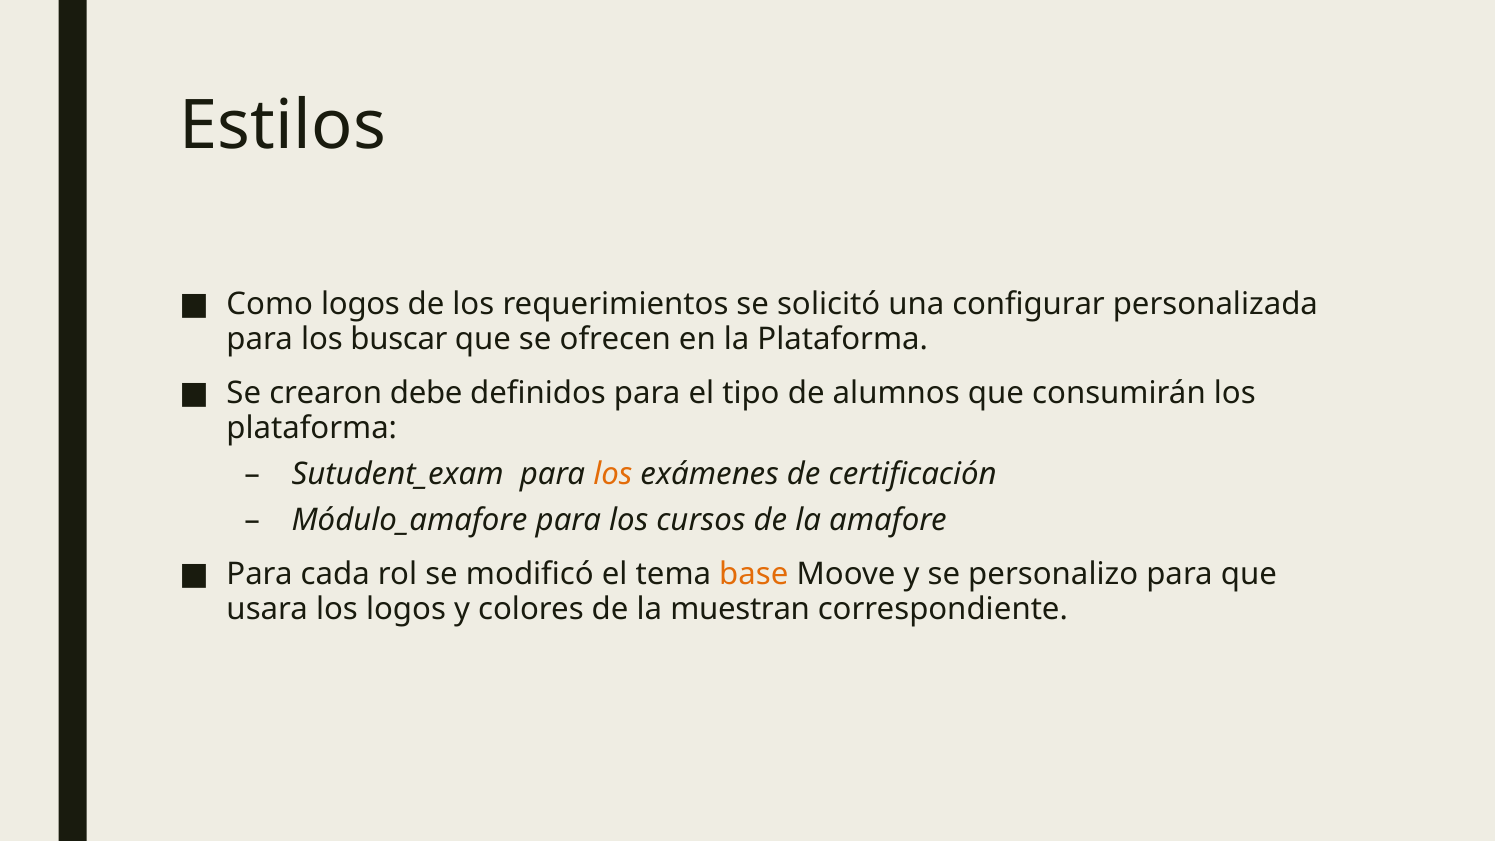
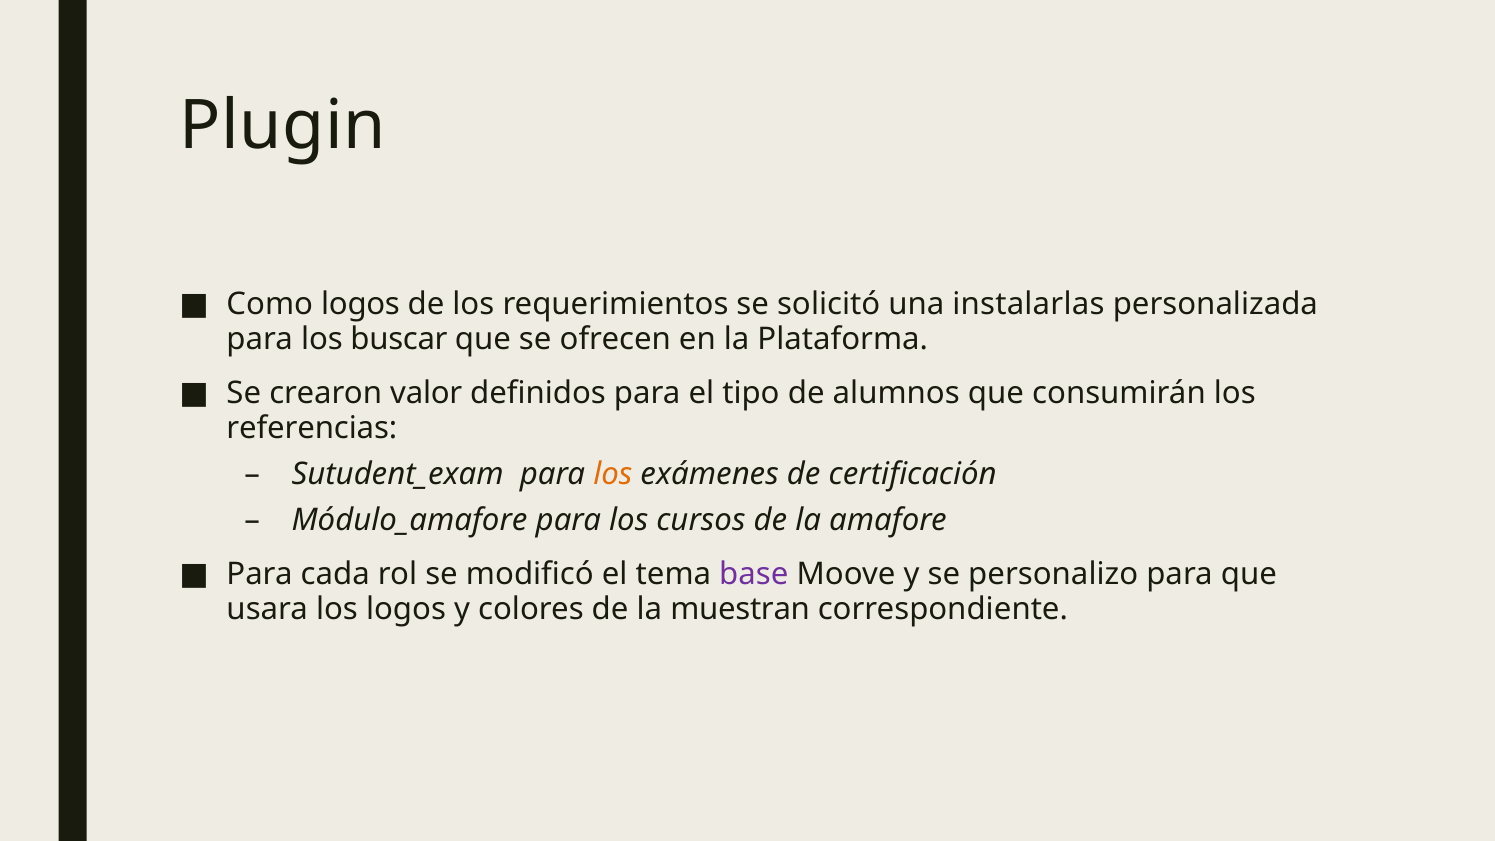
Estilos: Estilos -> Plugin
configurar: configurar -> instalarlas
debe: debe -> valor
plataforma at (312, 428): plataforma -> referencias
base colour: orange -> purple
